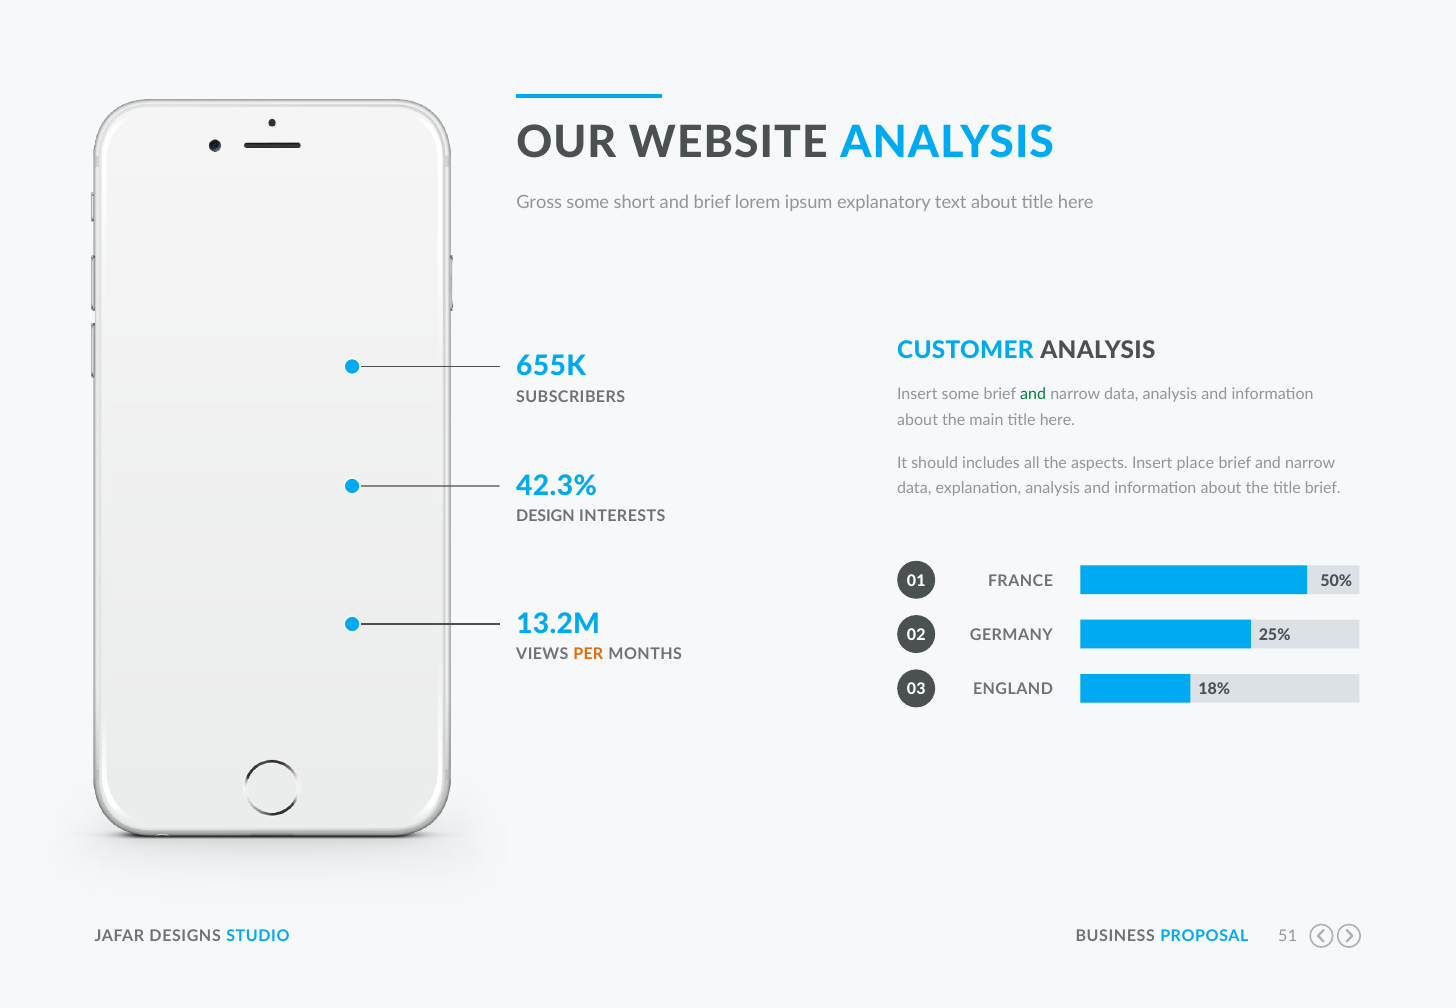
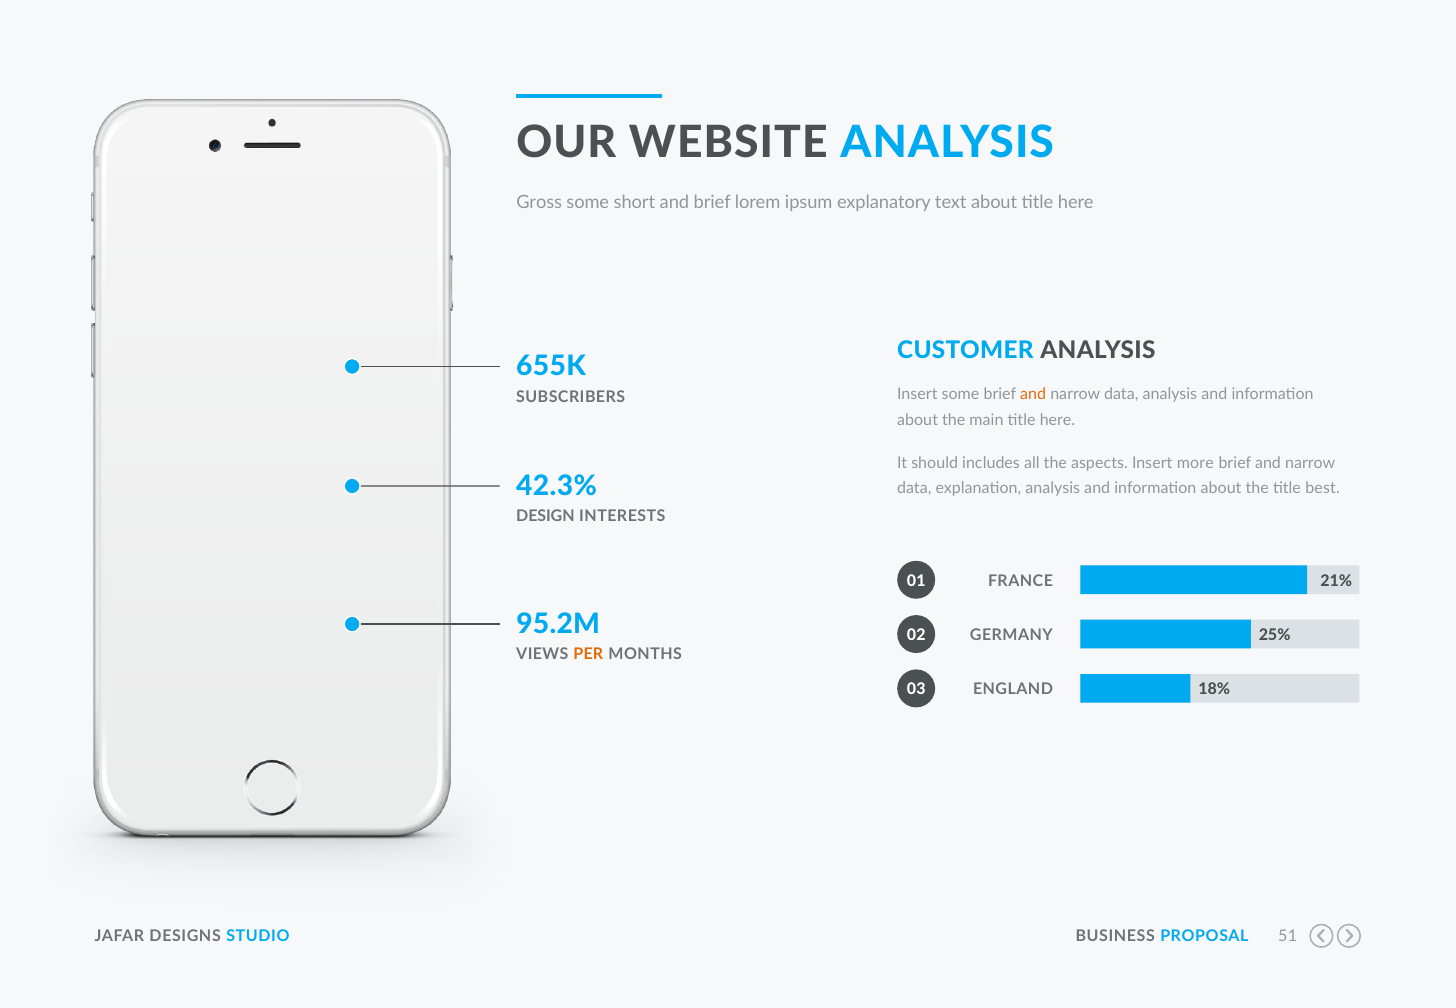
and at (1033, 395) colour: green -> orange
place: place -> more
title brief: brief -> best
50%: 50% -> 21%
13.2M: 13.2M -> 95.2M
